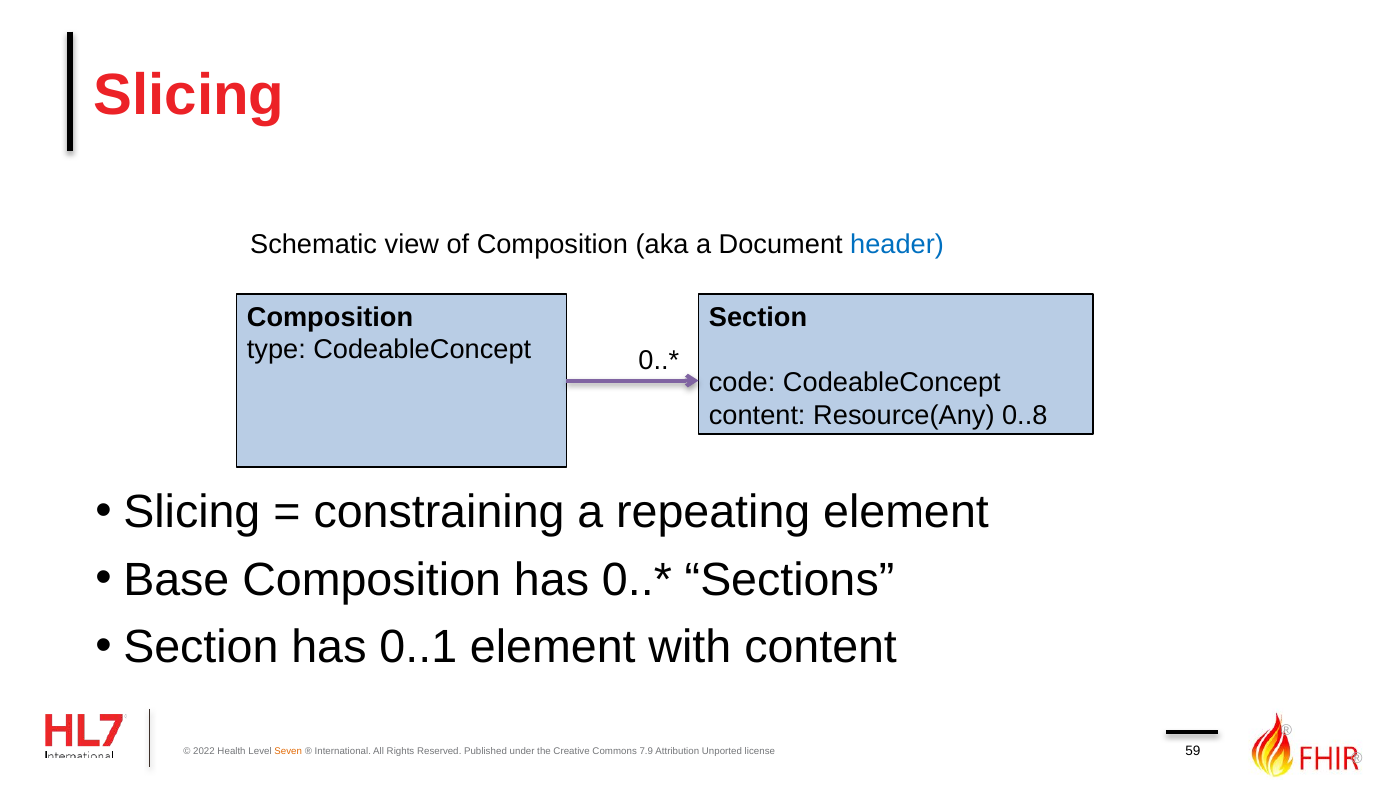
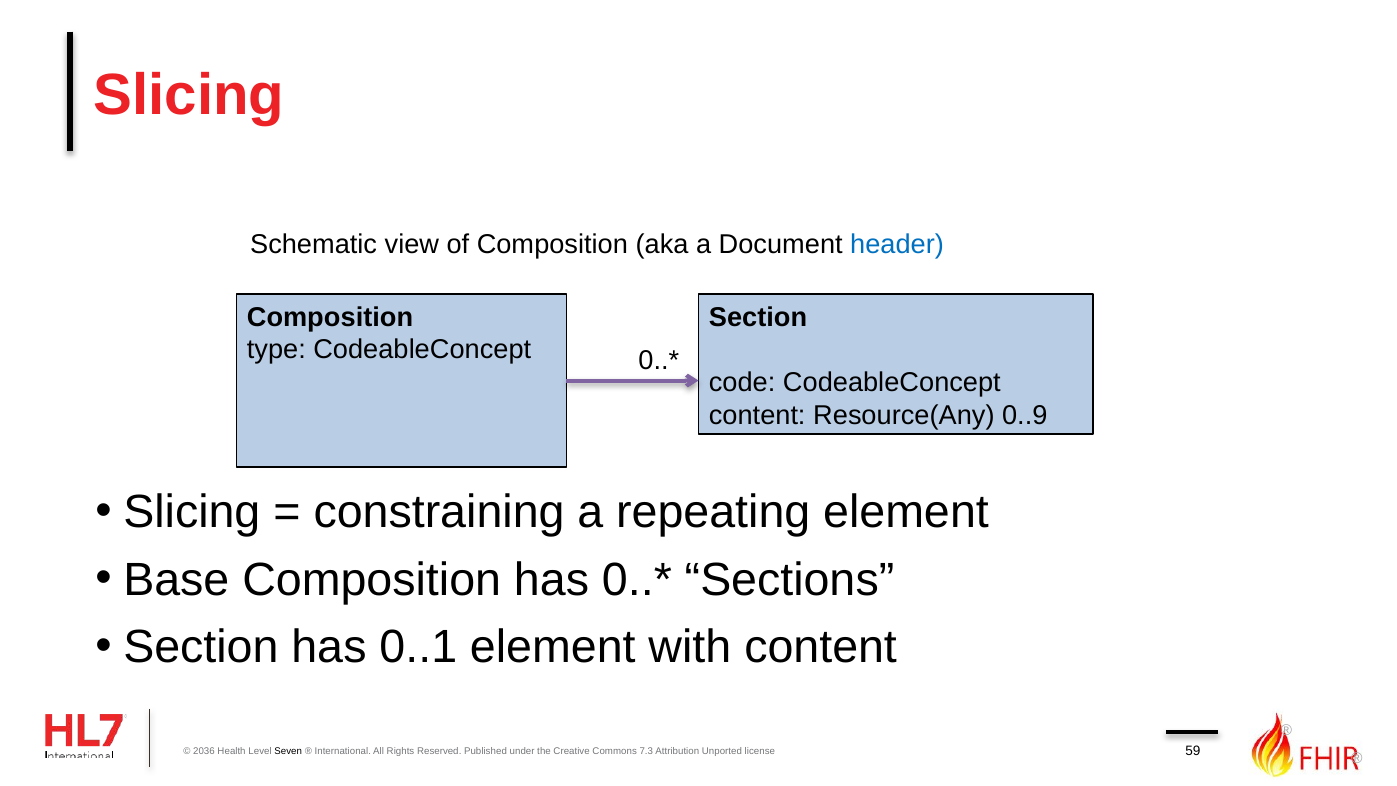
0..8: 0..8 -> 0..9
2022: 2022 -> 2036
Seven colour: orange -> black
7.9: 7.9 -> 7.3
